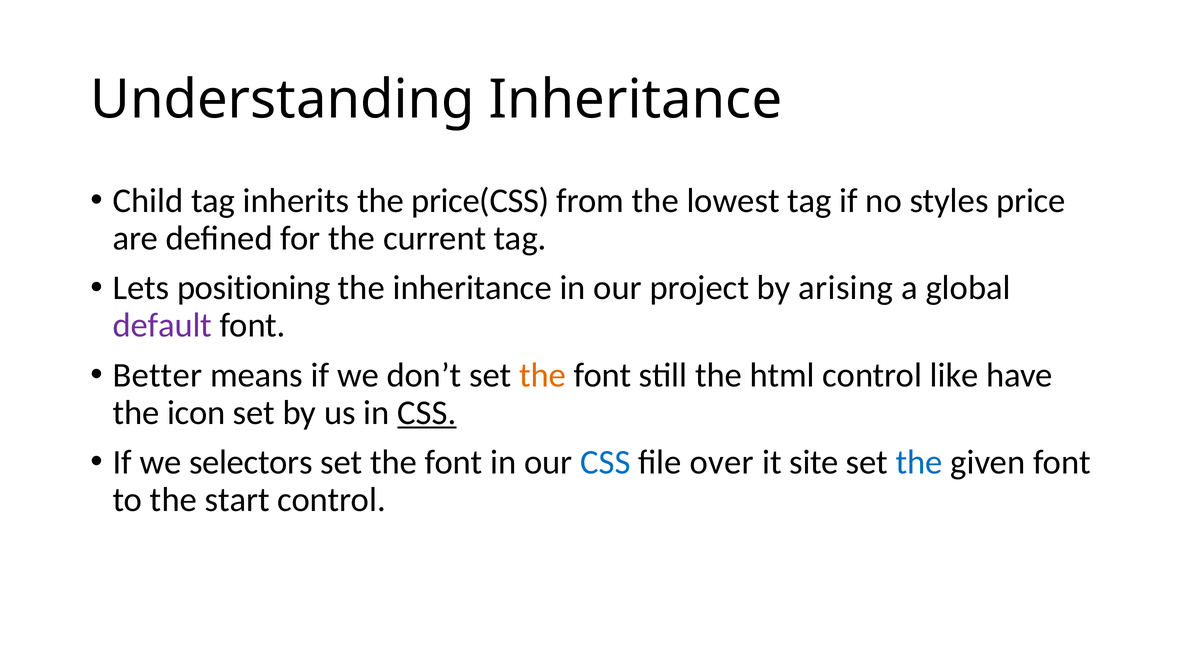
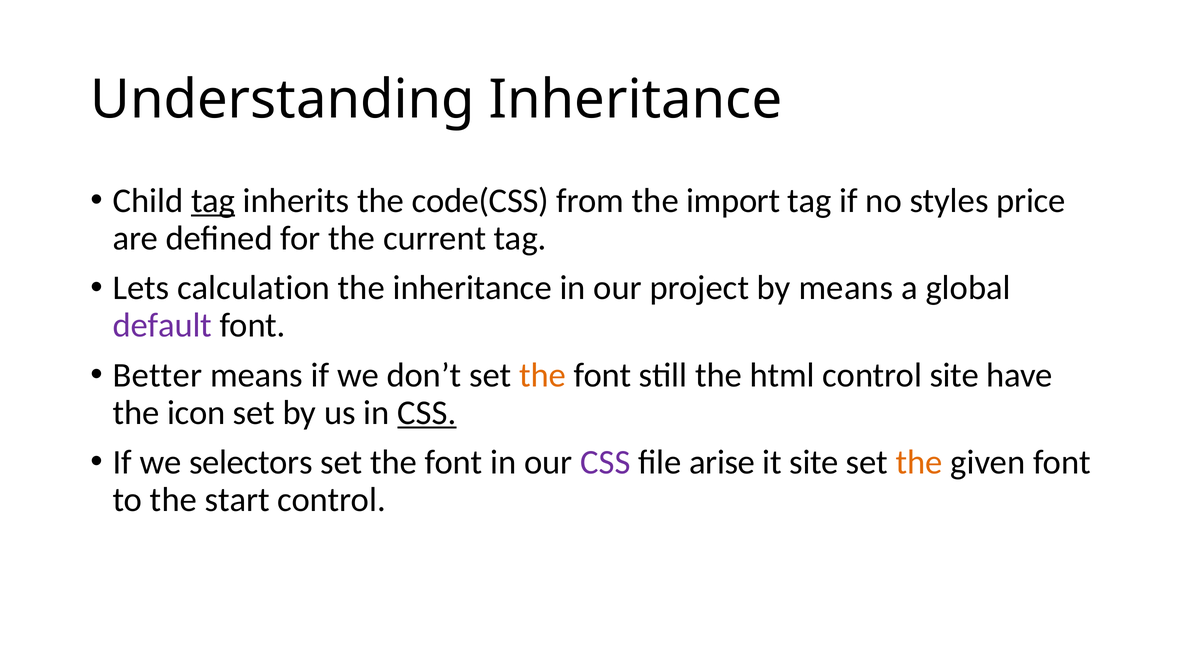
tag at (213, 201) underline: none -> present
price(CSS: price(CSS -> code(CSS
lowest: lowest -> import
positioning: positioning -> calculation
by arising: arising -> means
control like: like -> site
CSS at (605, 462) colour: blue -> purple
over: over -> arise
the at (919, 462) colour: blue -> orange
